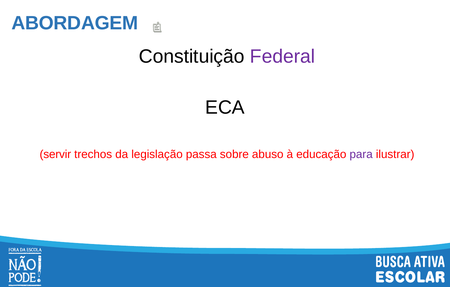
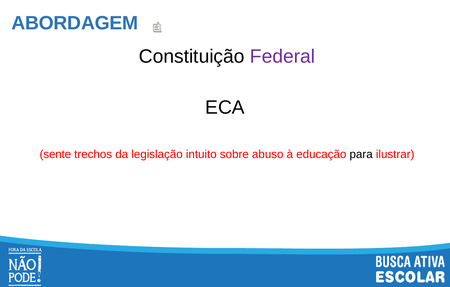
servir: servir -> sente
passa: passa -> intuito
para colour: purple -> black
